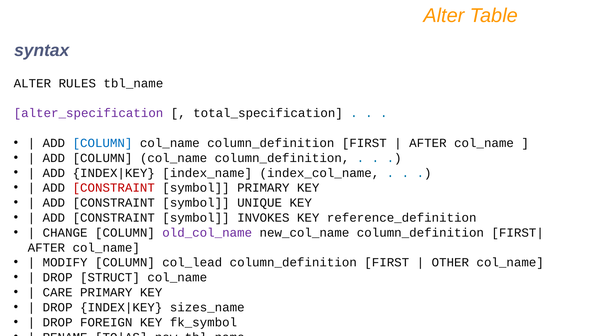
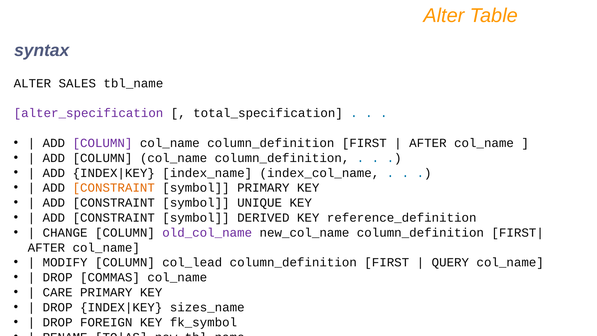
RULES: RULES -> SALES
COLUMN at (102, 143) colour: blue -> purple
CONSTRAINT at (114, 188) colour: red -> orange
INVOKES: INVOKES -> DERIVED
OTHER: OTHER -> QUERY
STRUCT: STRUCT -> COMMAS
